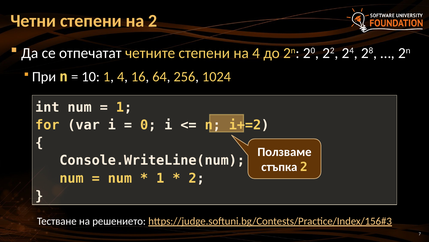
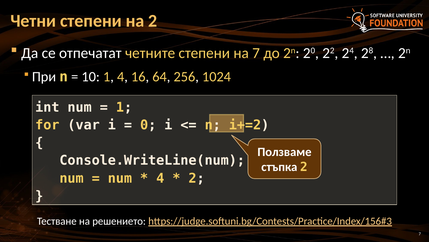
на 4: 4 -> 7
1 at (160, 178): 1 -> 4
